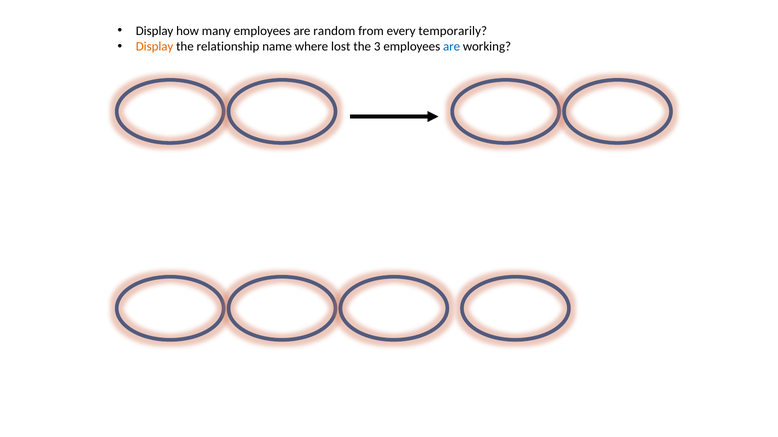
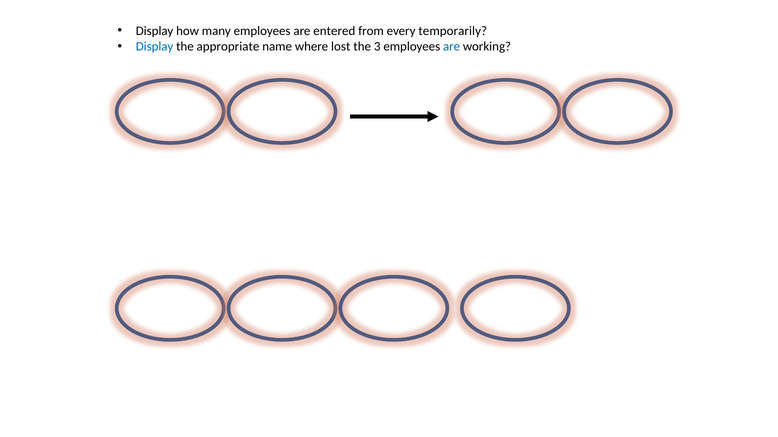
random: random -> entered
Display at (155, 47) colour: orange -> blue
relationship: relationship -> appropriate
